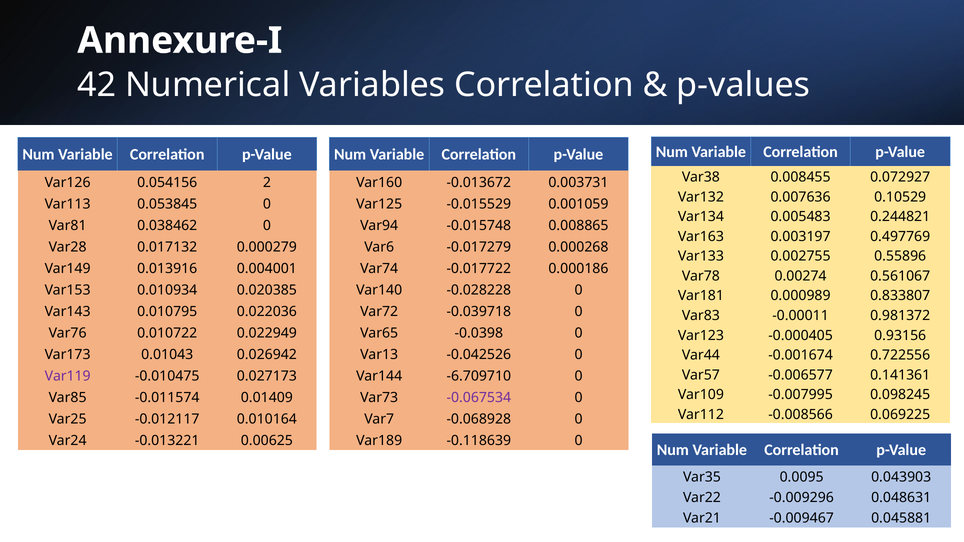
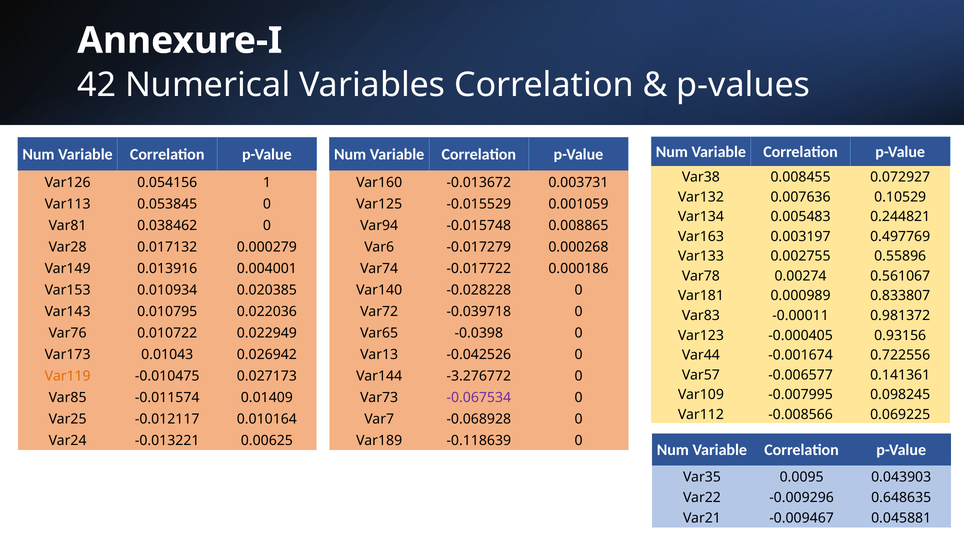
2: 2 -> 1
Var119 colour: purple -> orange
-6.709710: -6.709710 -> -3.276772
0.048631: 0.048631 -> 0.648635
